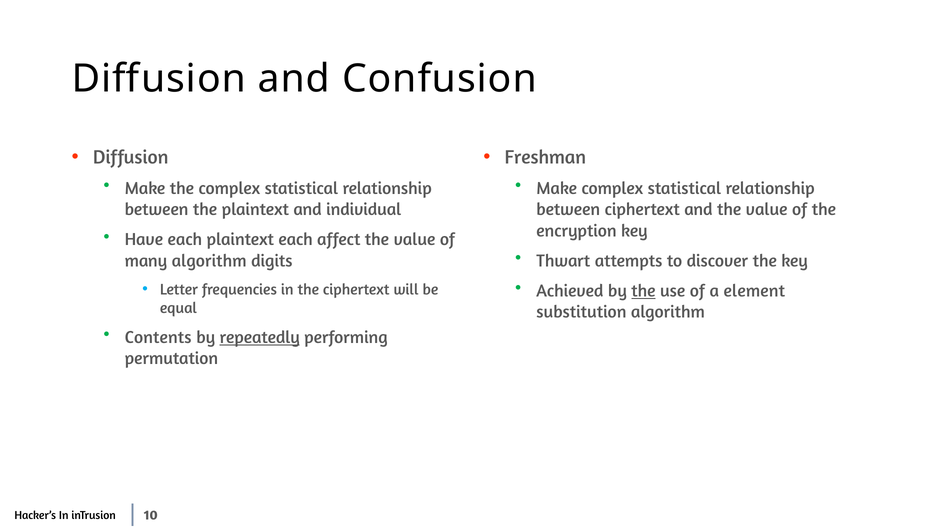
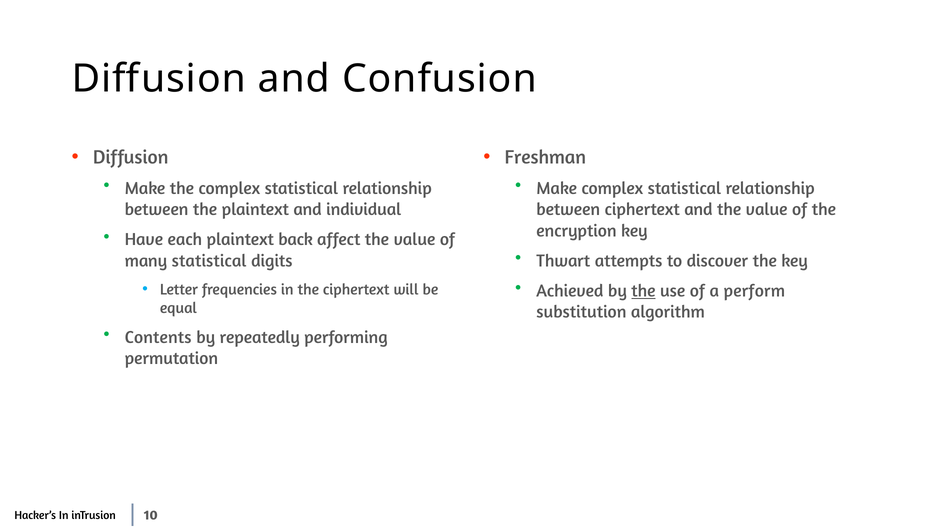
plaintext each: each -> back
many algorithm: algorithm -> statistical
element: element -> perform
repeatedly underline: present -> none
